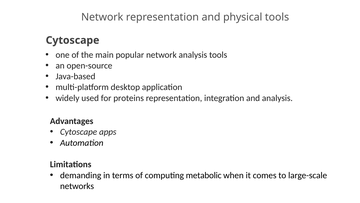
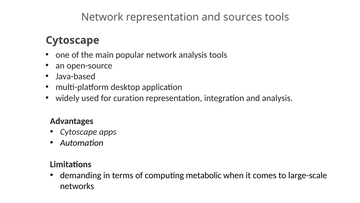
physical: physical -> sources
proteins: proteins -> curation
